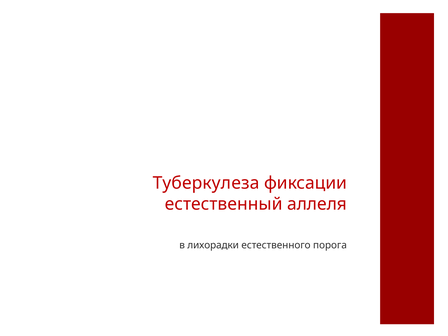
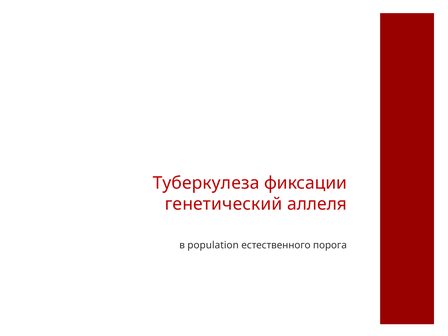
естественный: естественный -> генетический
лихорадки: лихорадки -> population
